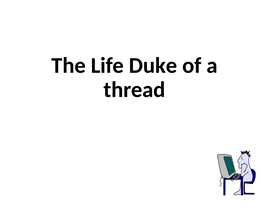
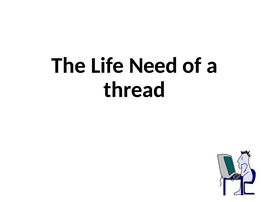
Duke: Duke -> Need
